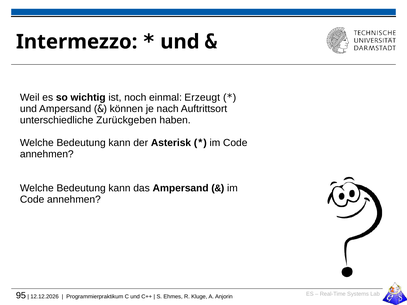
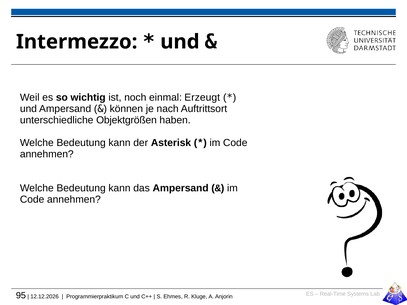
Zurückgeben: Zurückgeben -> Objektgrößen
